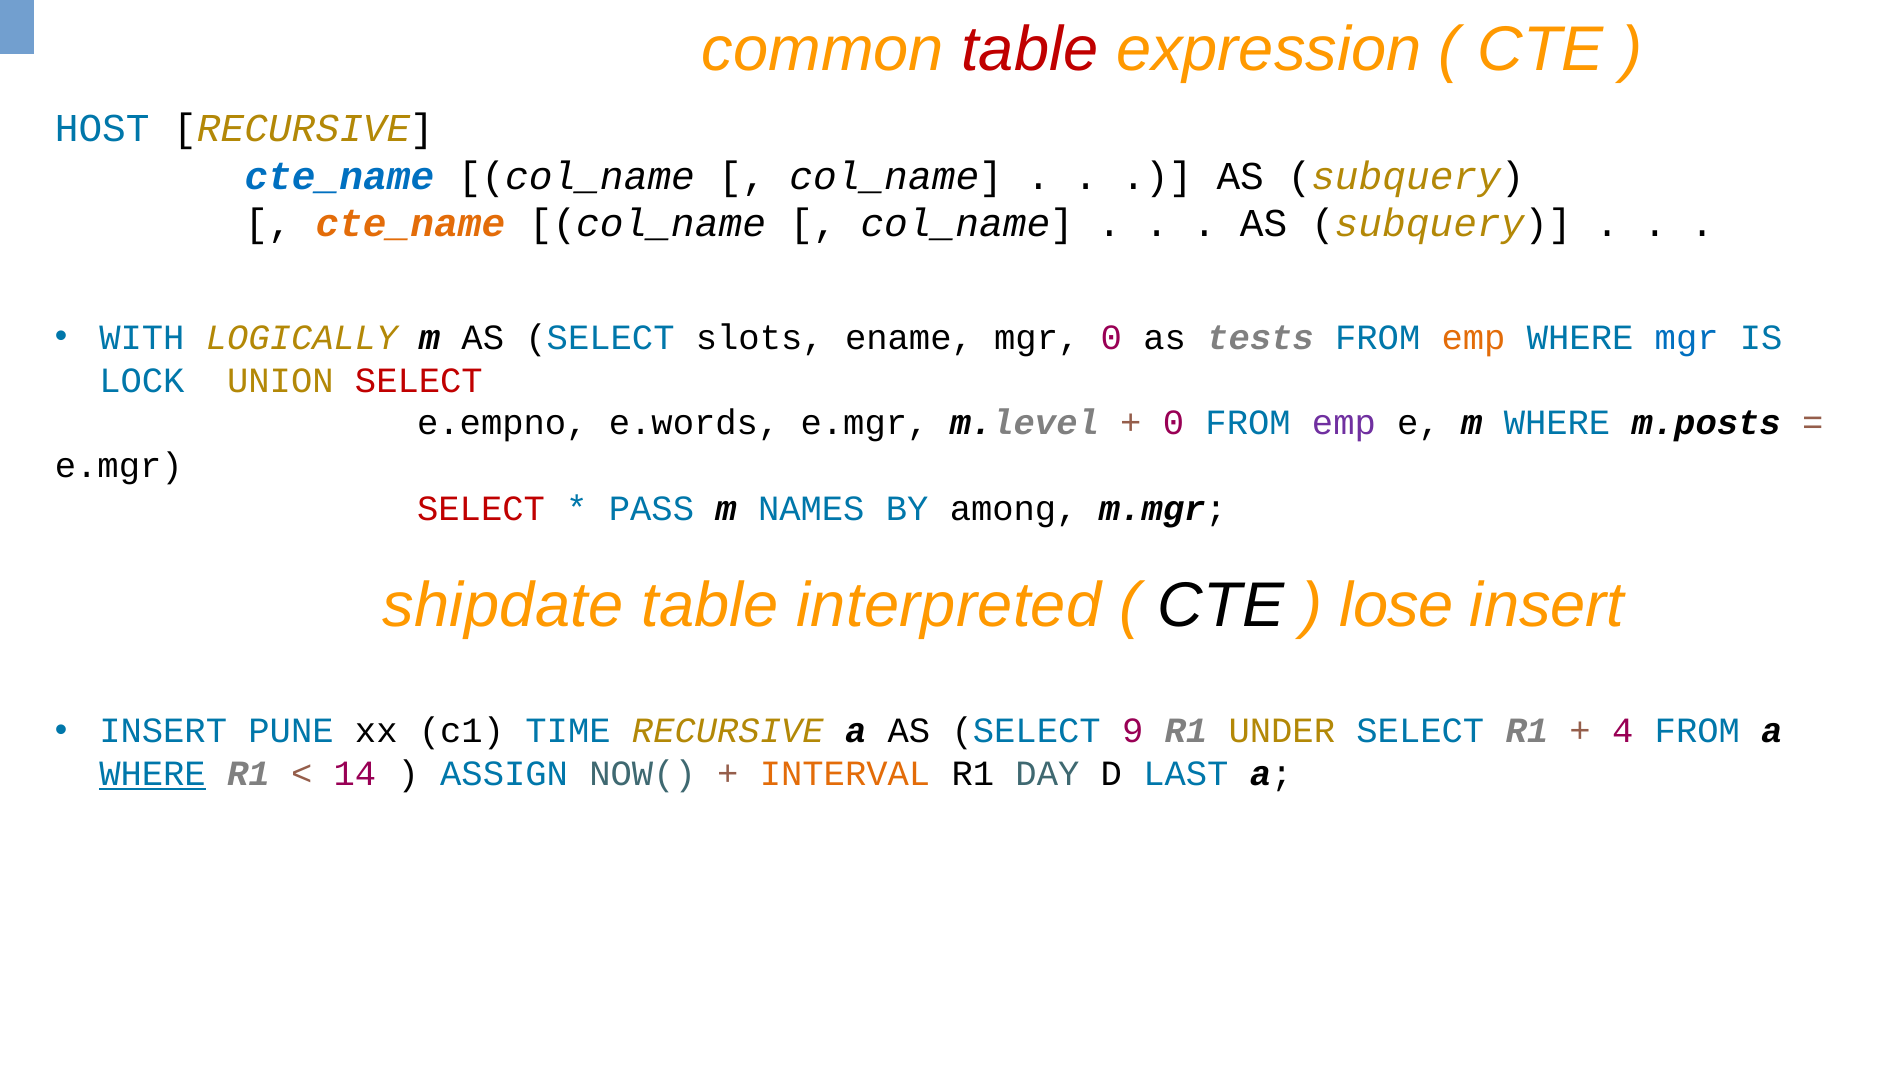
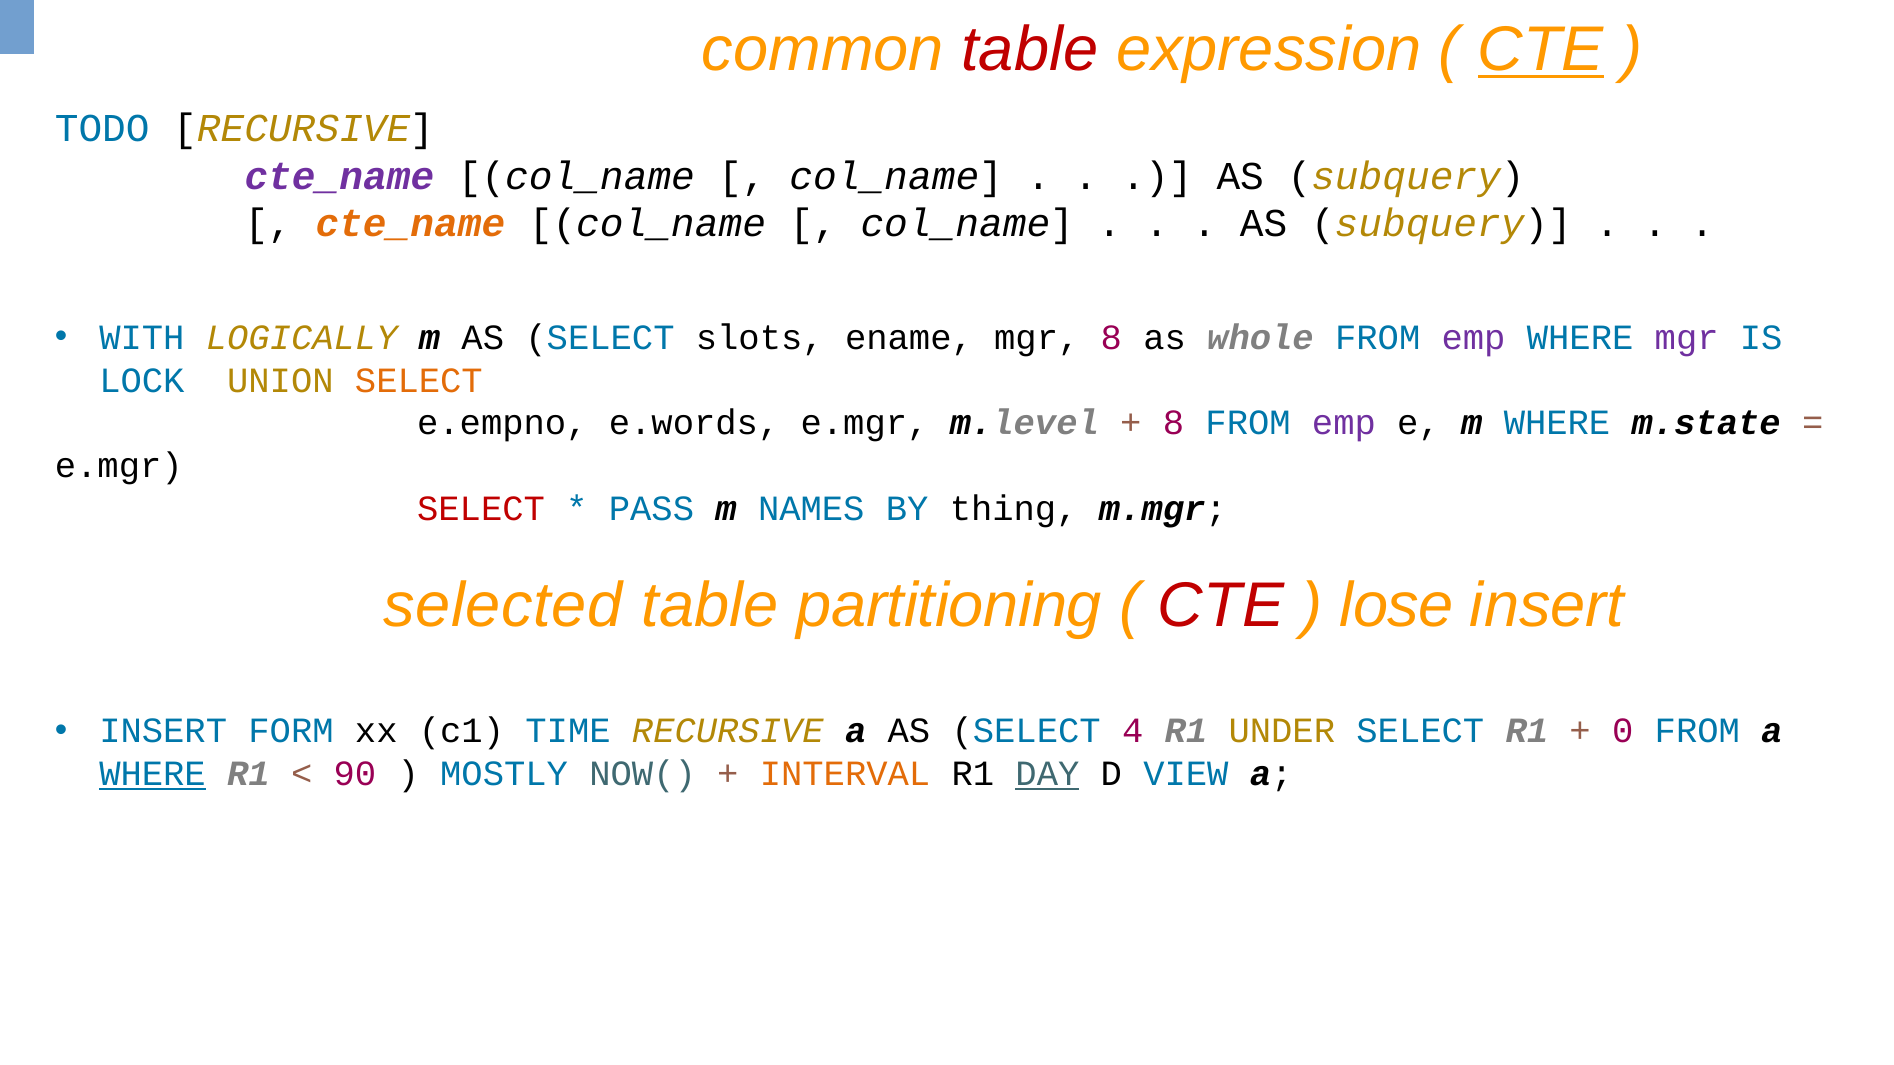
CTE at (1541, 49) underline: none -> present
HOST: HOST -> TODO
cte_name at (339, 176) colour: blue -> purple
mgr 0: 0 -> 8
tests: tests -> whole
emp at (1474, 338) colour: orange -> purple
mgr at (1687, 338) colour: blue -> purple
SELECT at (419, 381) colour: red -> orange
0 at (1173, 423): 0 -> 8
m.posts: m.posts -> m.state
among: among -> thing
shipdate: shipdate -> selected
interpreted: interpreted -> partitioning
CTE at (1221, 606) colour: black -> red
PUNE: PUNE -> FORM
9: 9 -> 4
4: 4 -> 0
14: 14 -> 90
ASSIGN: ASSIGN -> MOSTLY
DAY underline: none -> present
LAST: LAST -> VIEW
